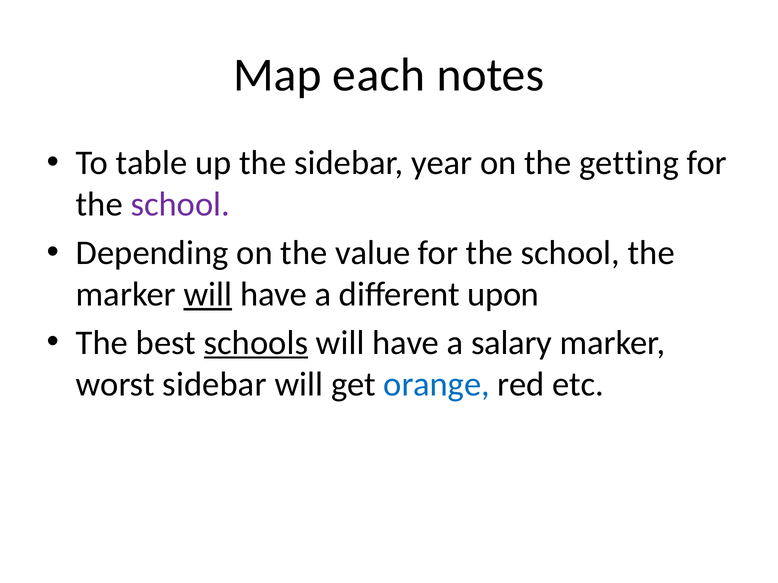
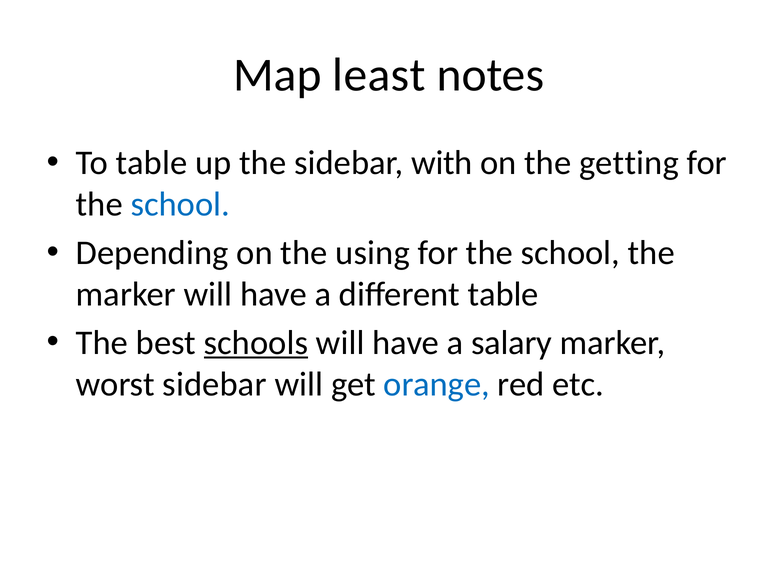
each: each -> least
year: year -> with
school at (180, 205) colour: purple -> blue
value: value -> using
will at (208, 295) underline: present -> none
different upon: upon -> table
